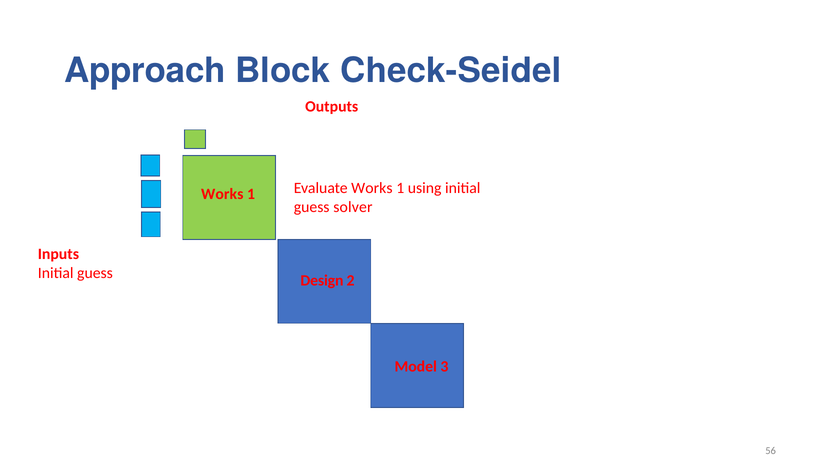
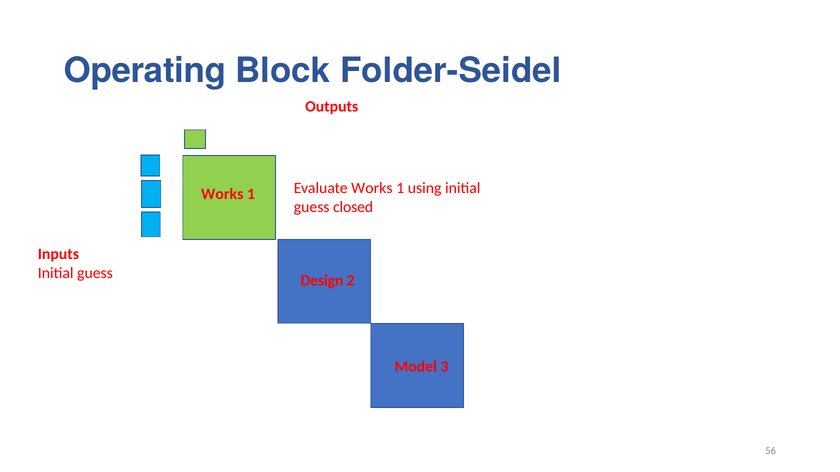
Approach: Approach -> Operating
Check-Seidel: Check-Seidel -> Folder-Seidel
solver: solver -> closed
